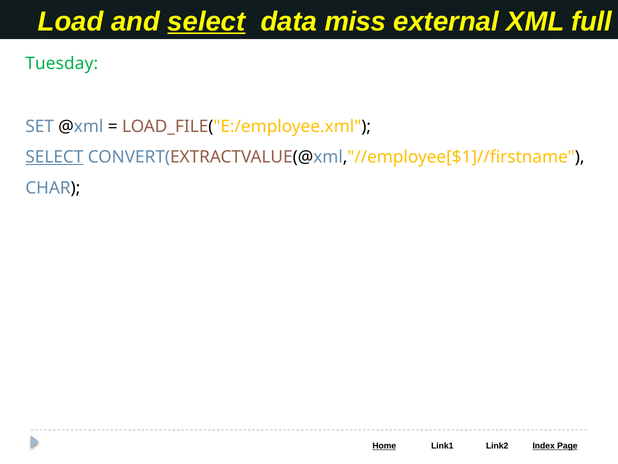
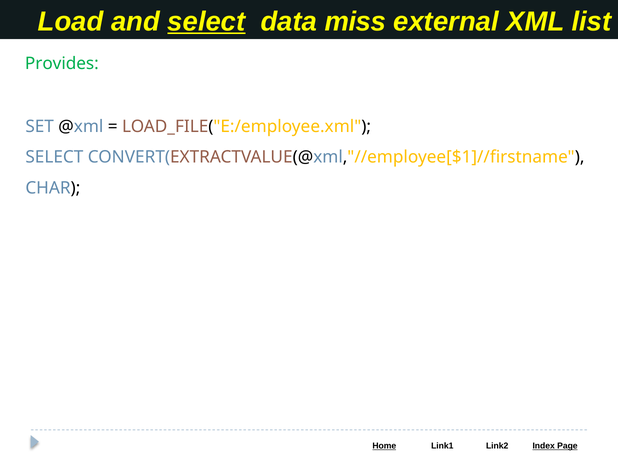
full: full -> list
Tuesday: Tuesday -> Provides
SELECT at (54, 157) underline: present -> none
